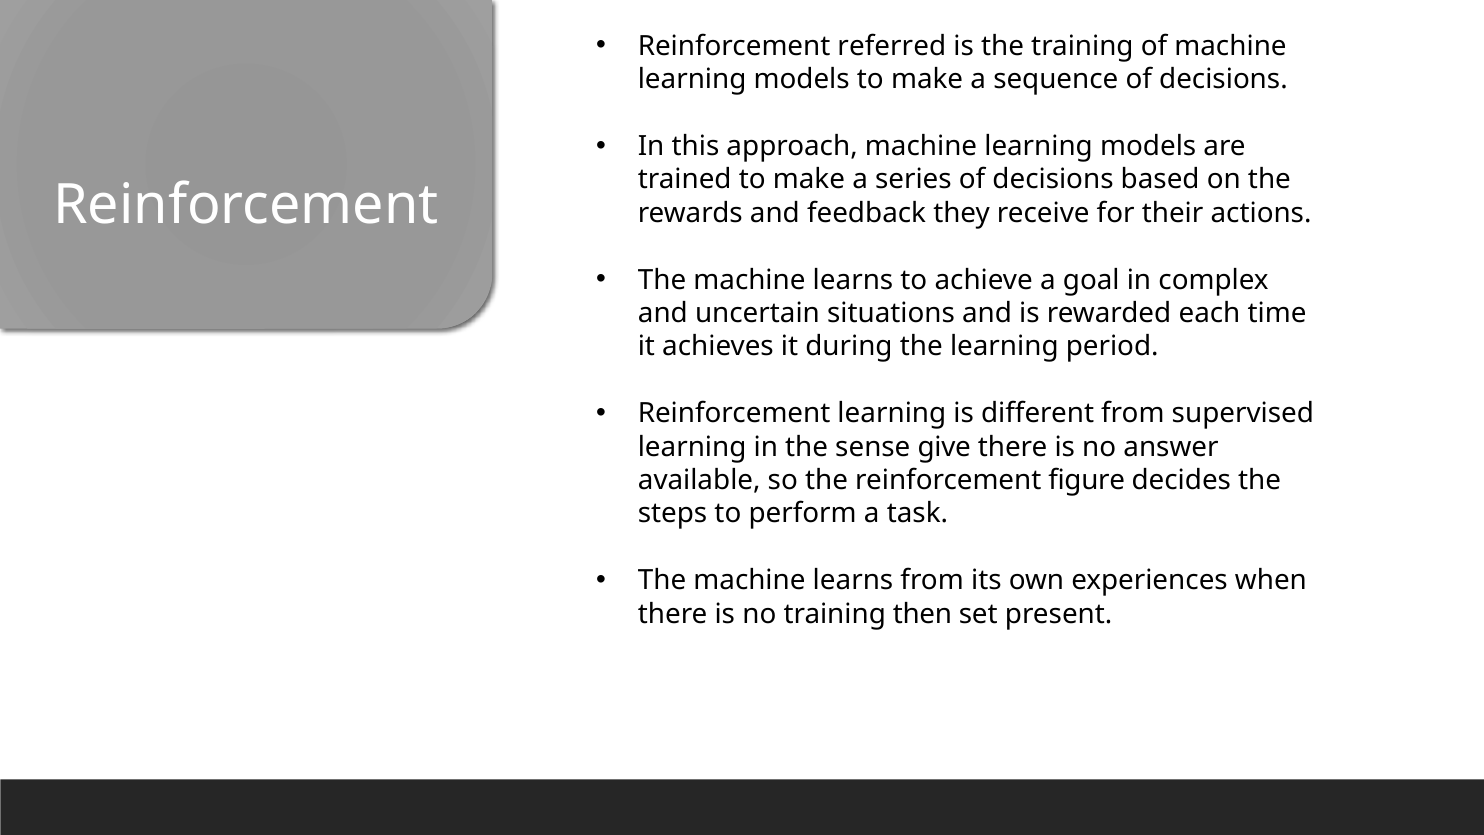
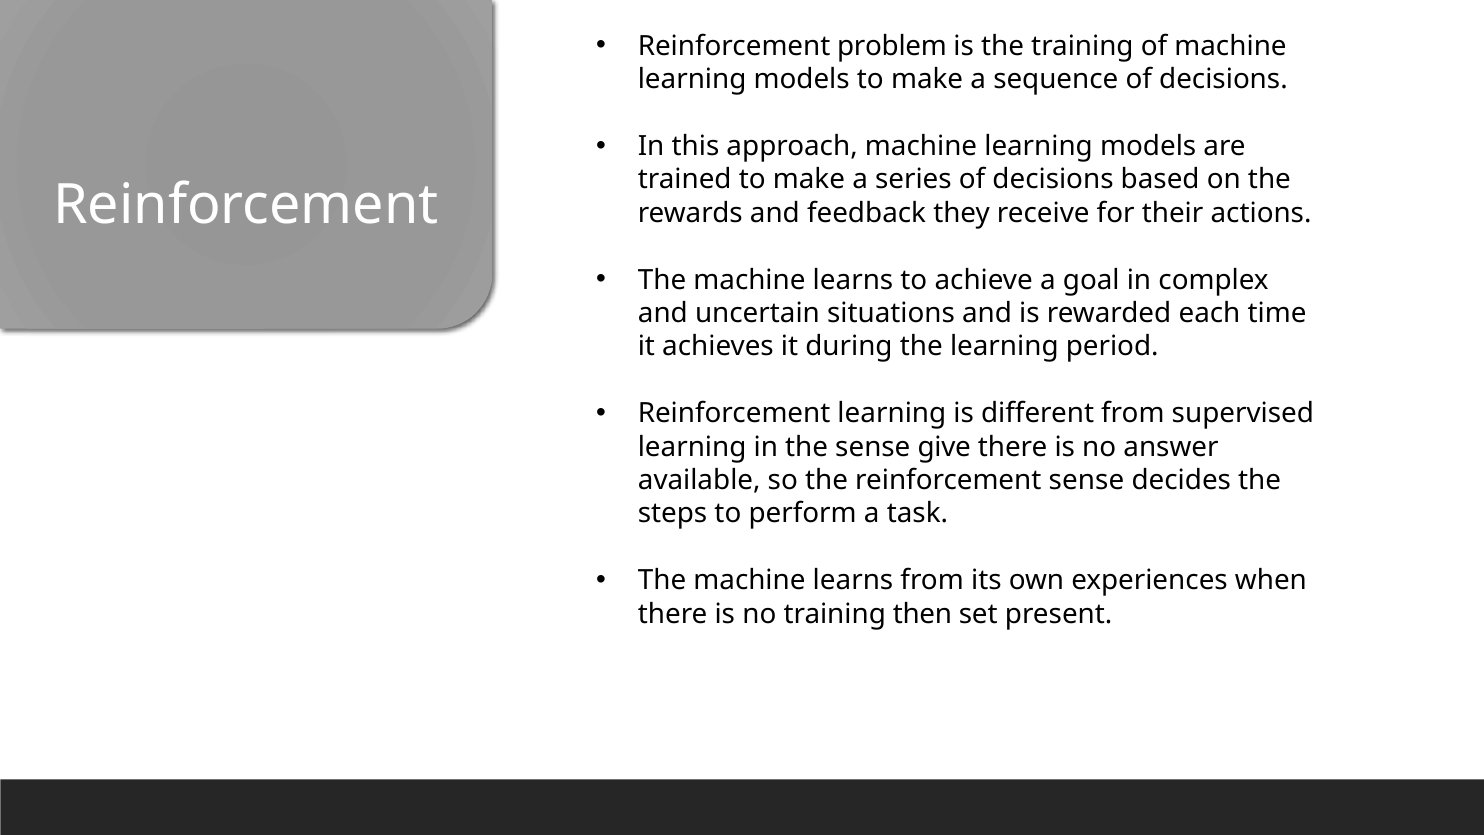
referred: referred -> problem
reinforcement figure: figure -> sense
